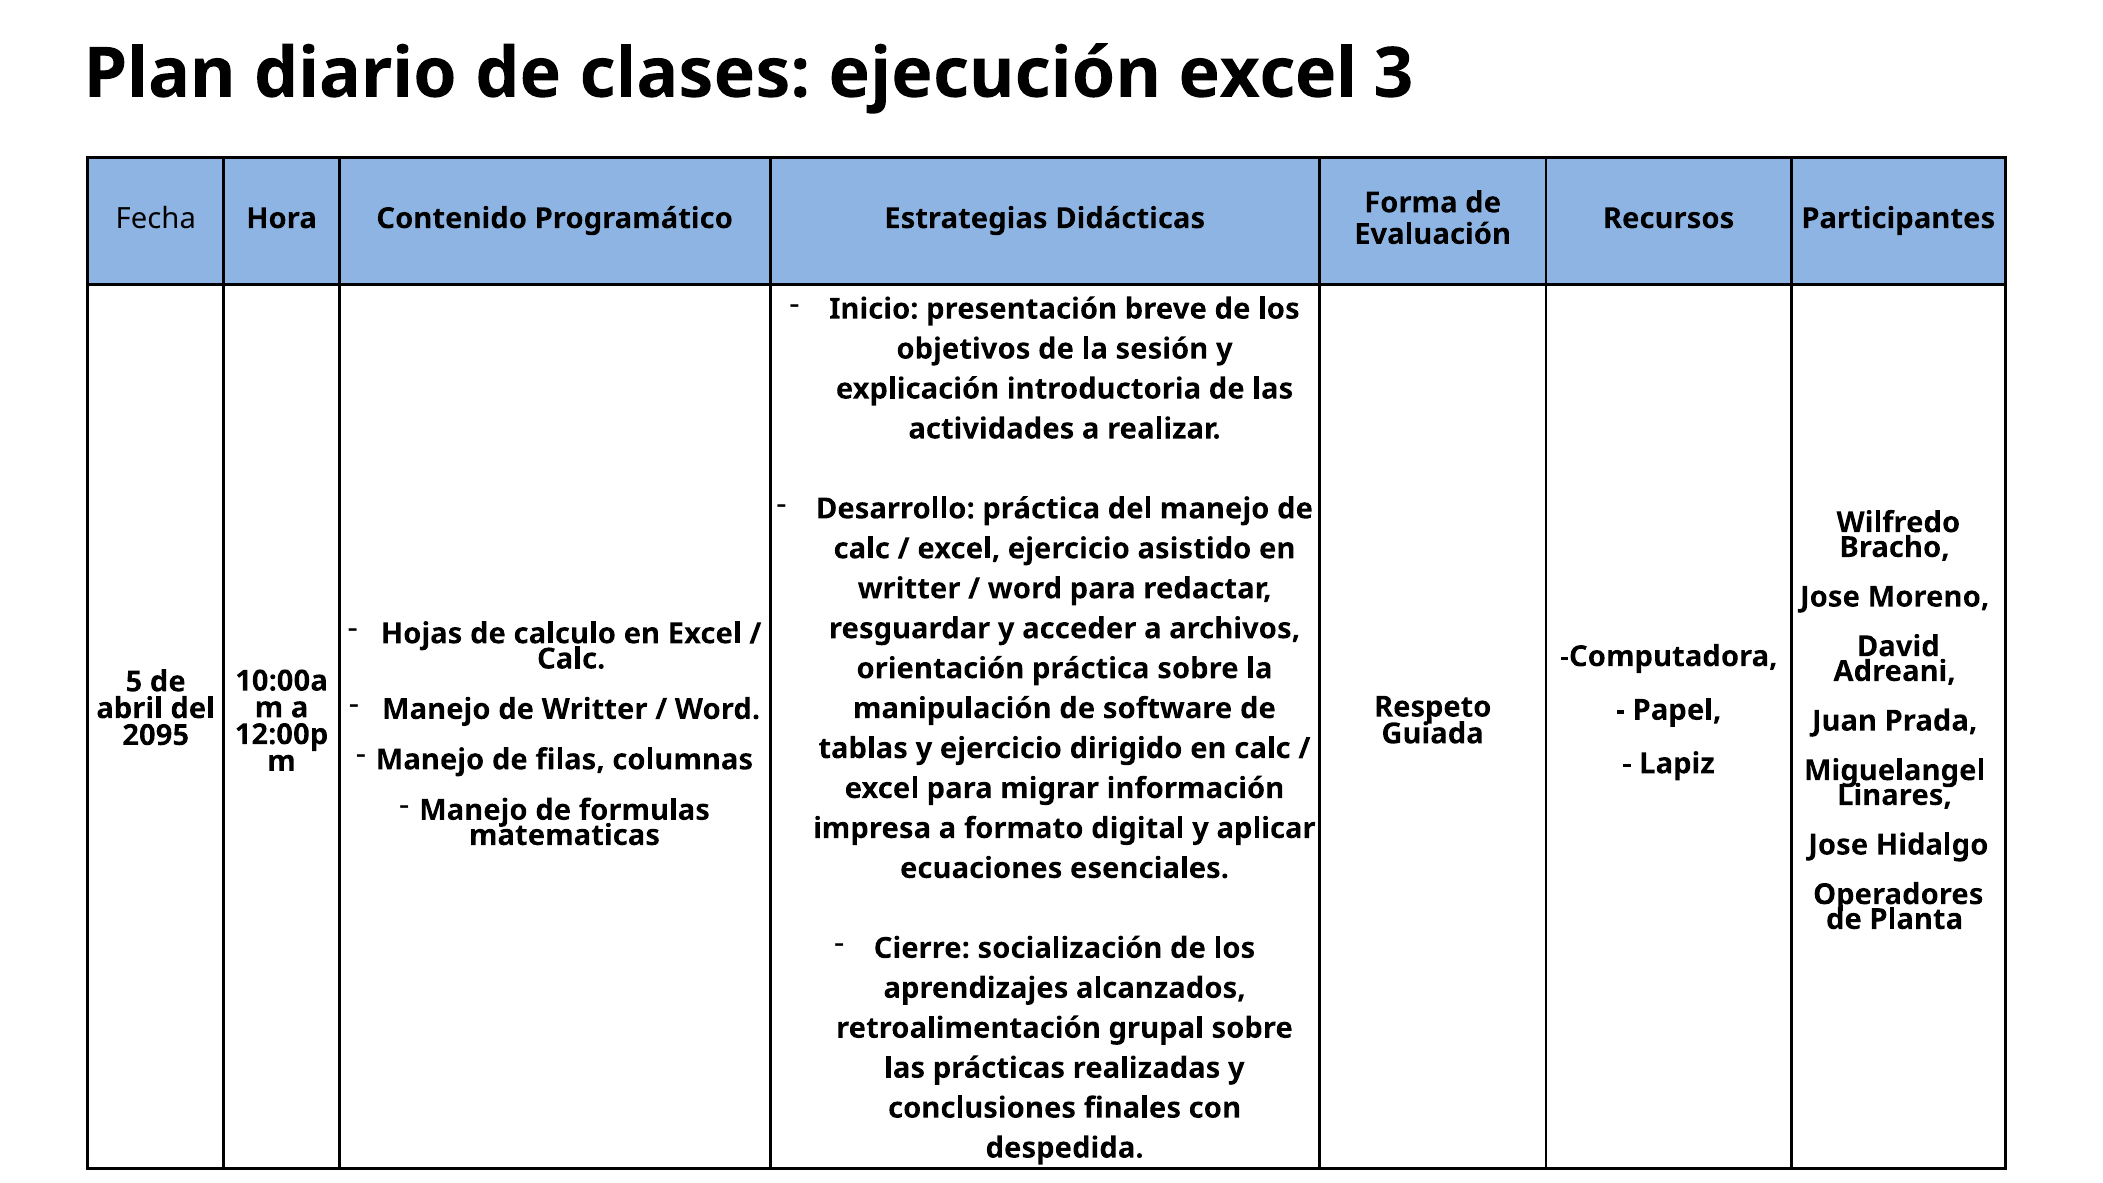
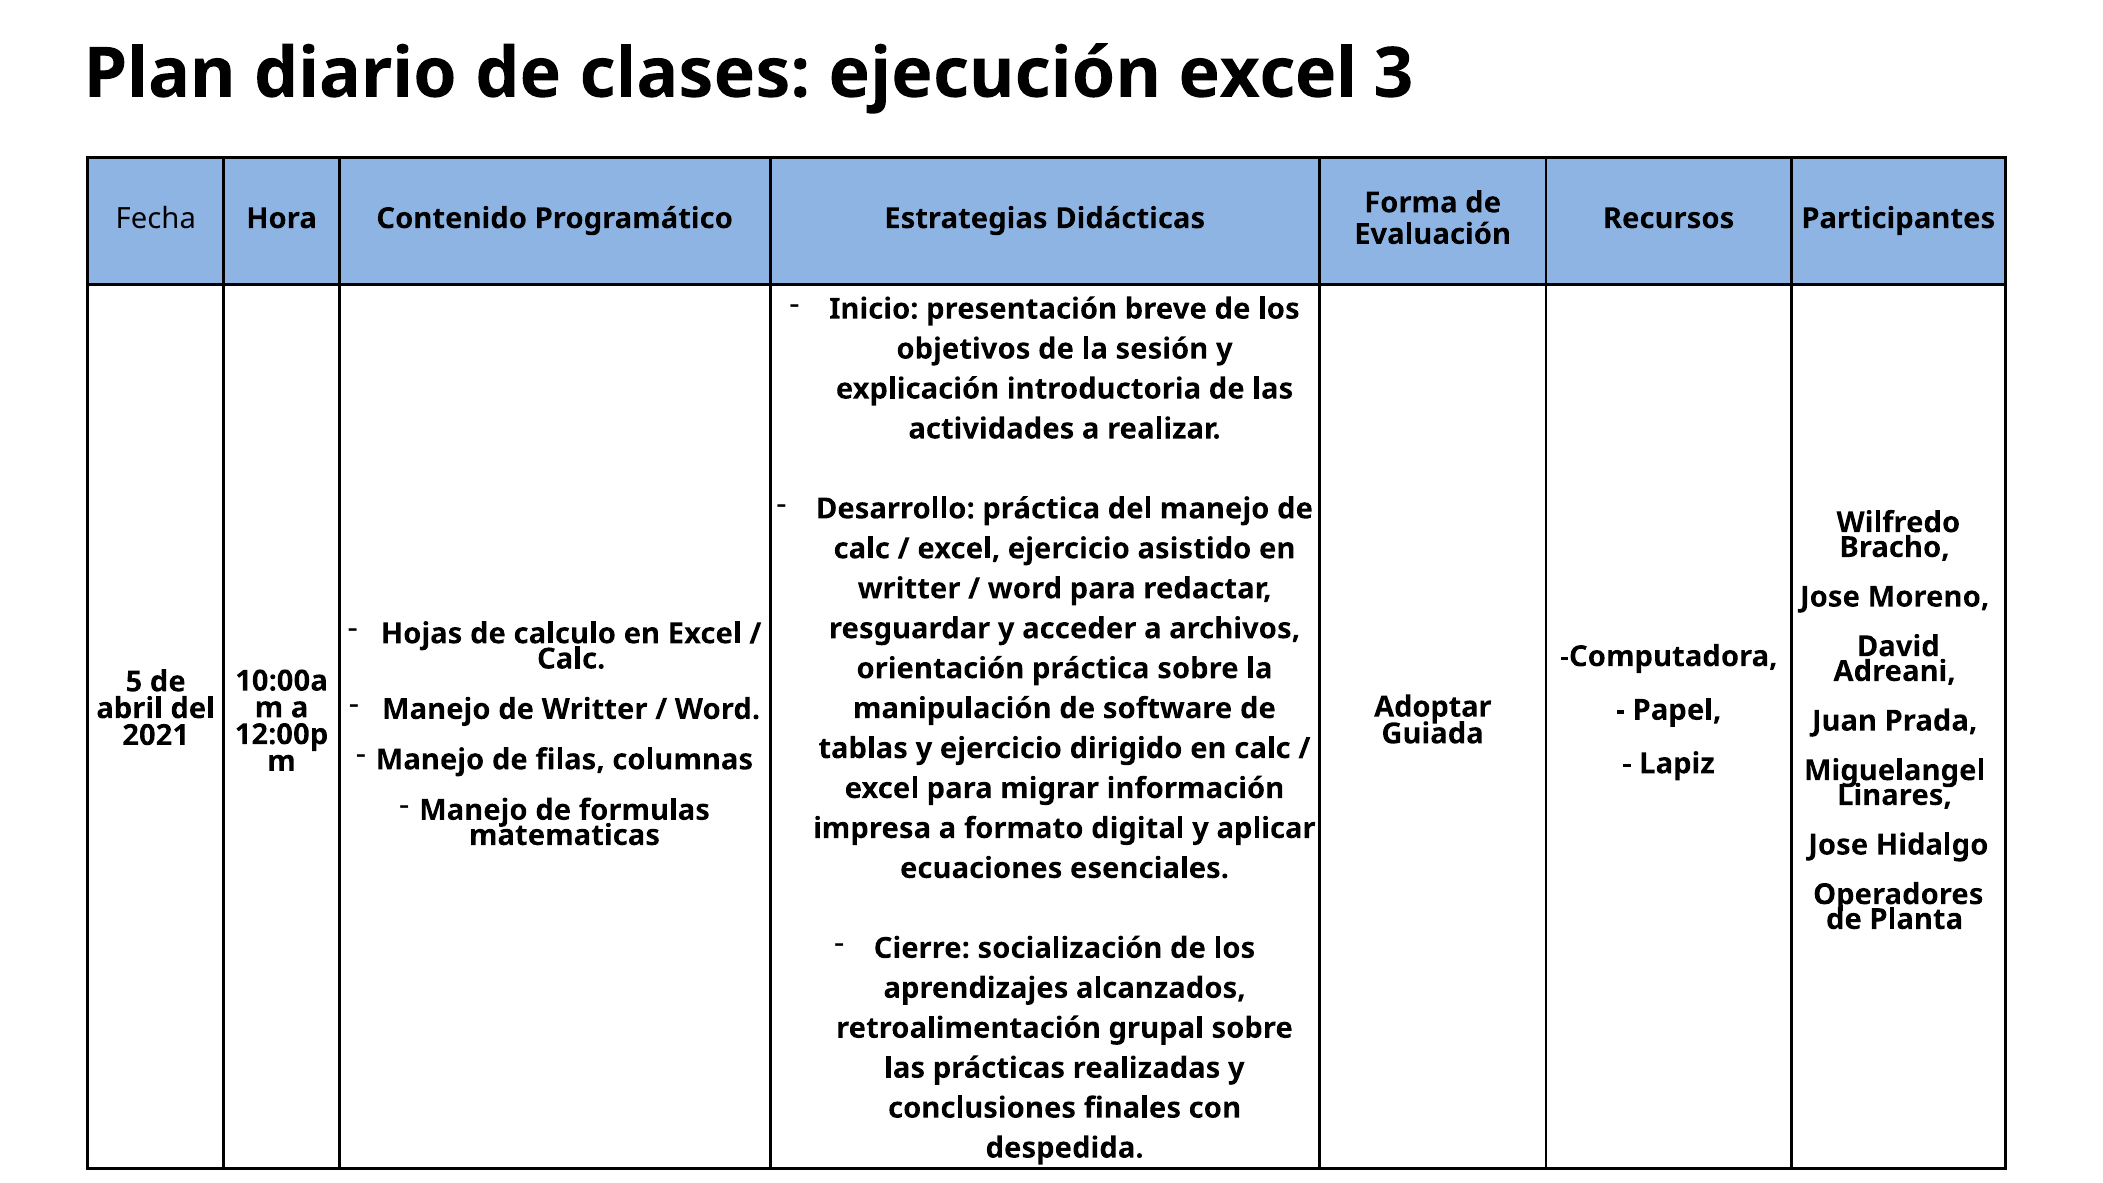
Respeto: Respeto -> Adoptar
2095: 2095 -> 2021
